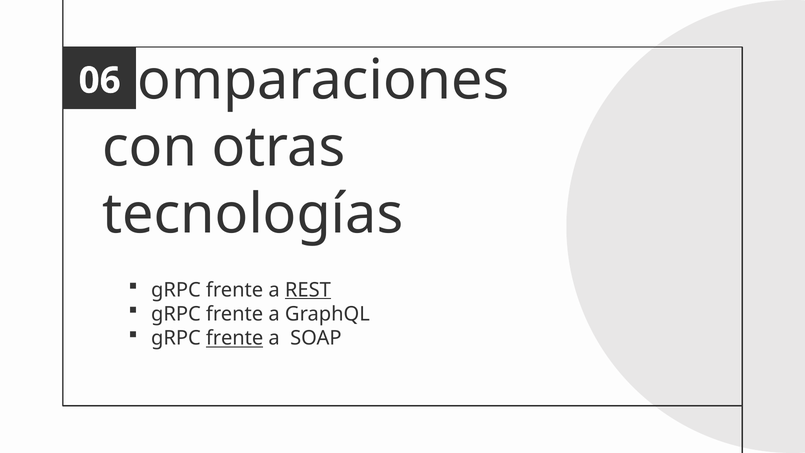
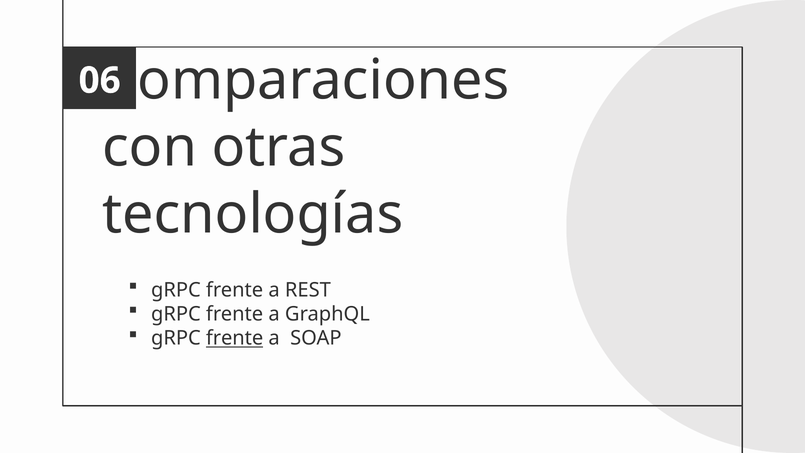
REST underline: present -> none
